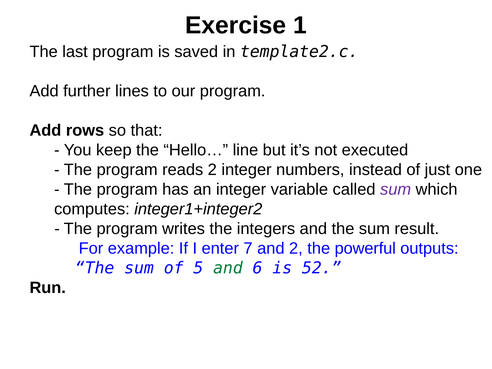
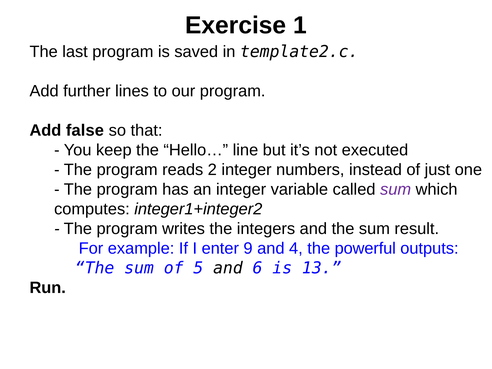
rows: rows -> false
7: 7 -> 9
and 2: 2 -> 4
and at (228, 268) colour: green -> black
52: 52 -> 13
